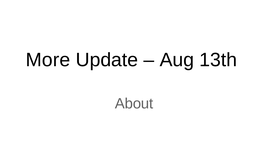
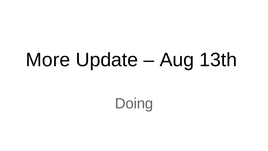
About: About -> Doing
